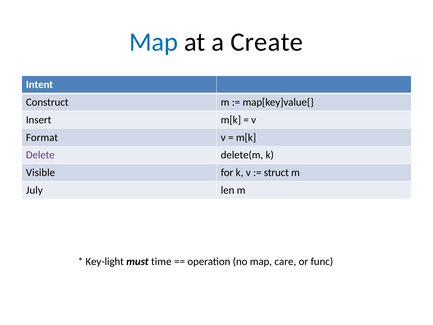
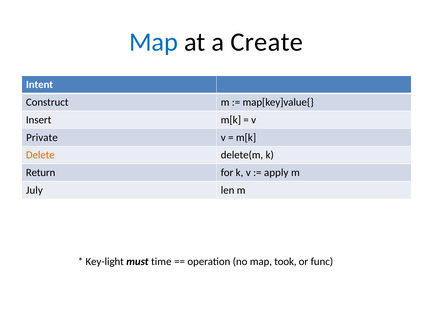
Format: Format -> Private
Delete colour: purple -> orange
Visible: Visible -> Return
struct: struct -> apply
care: care -> took
